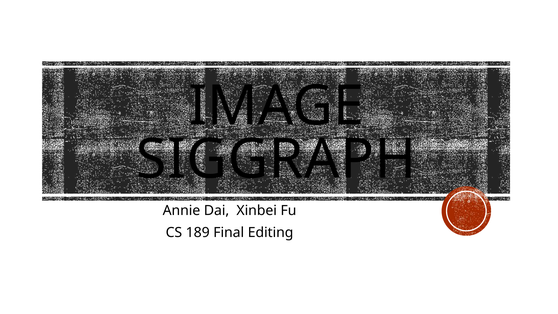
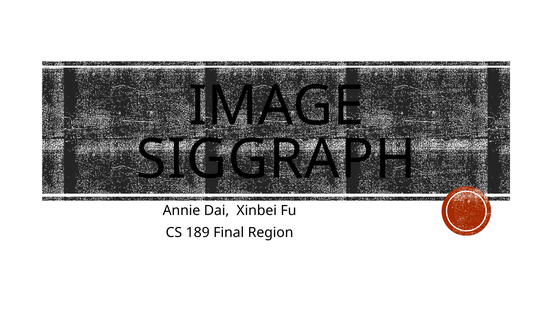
Editing: Editing -> Region
